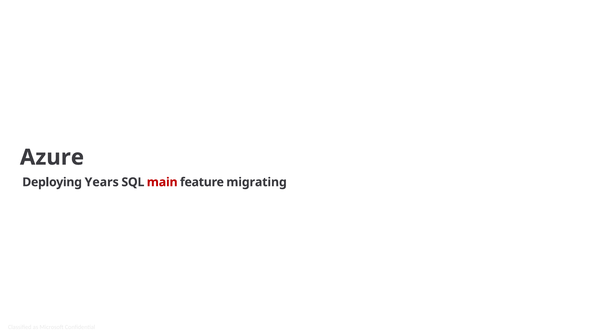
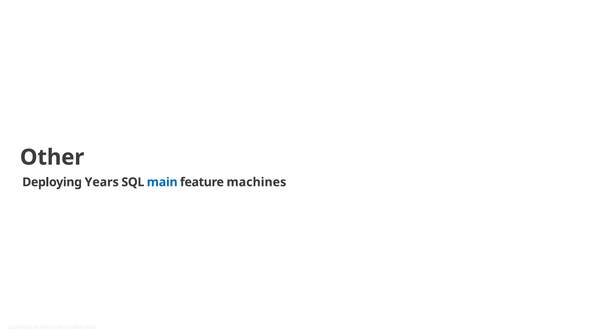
Azure: Azure -> Other
main colour: red -> blue
migrating: migrating -> machines
